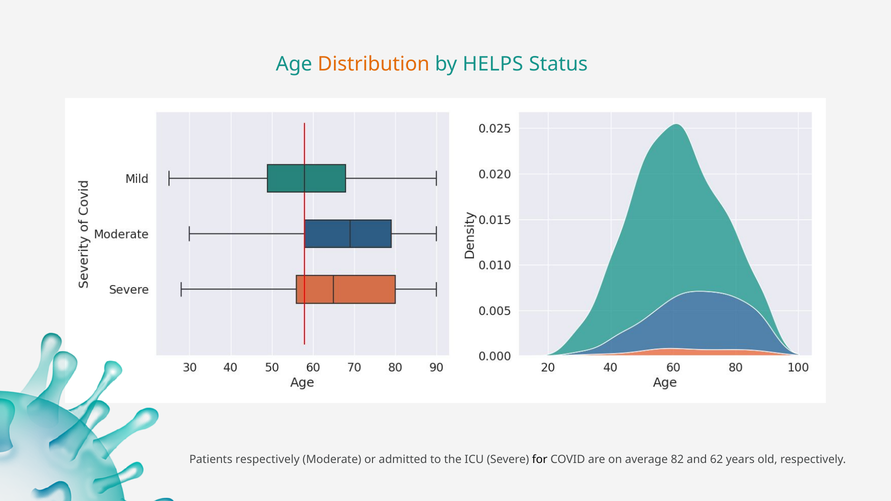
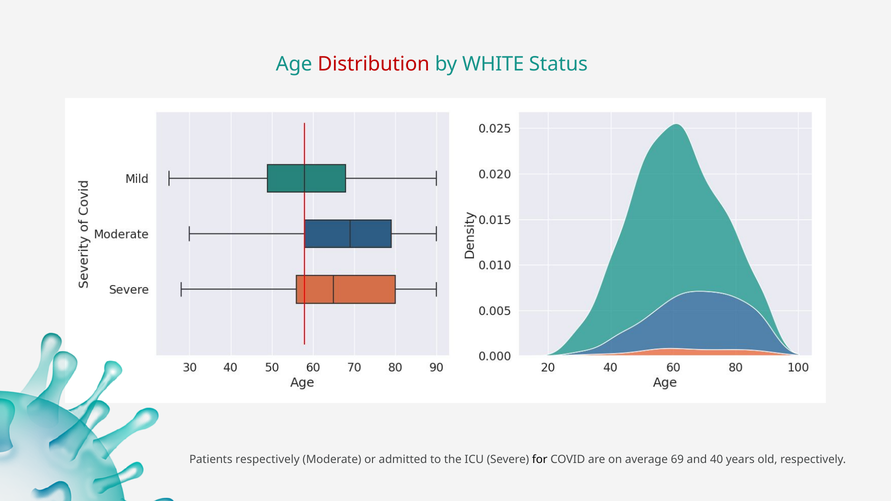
Distribution colour: orange -> red
HELPS: HELPS -> WHITE
82: 82 -> 69
62: 62 -> 40
